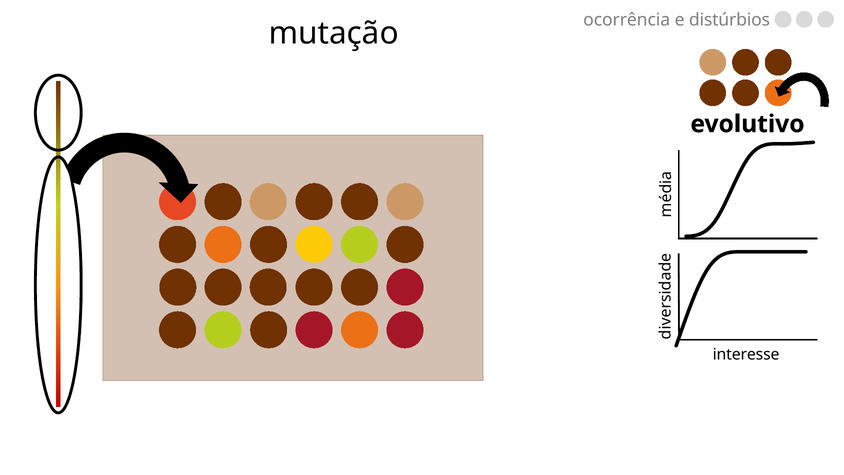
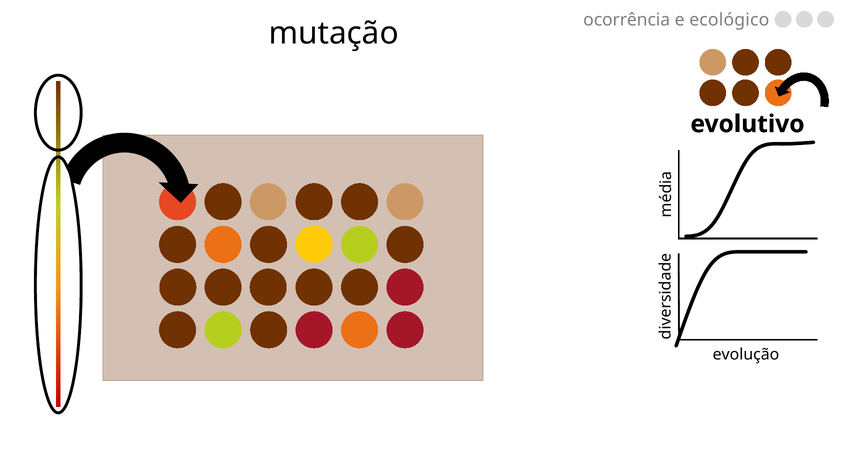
distúrbios: distúrbios -> ecológico
interesse: interesse -> evolução
